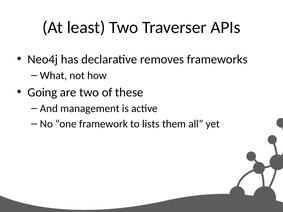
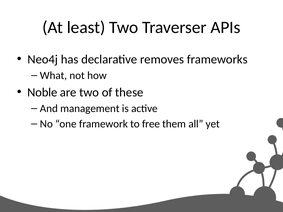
Going: Going -> Noble
lists: lists -> free
